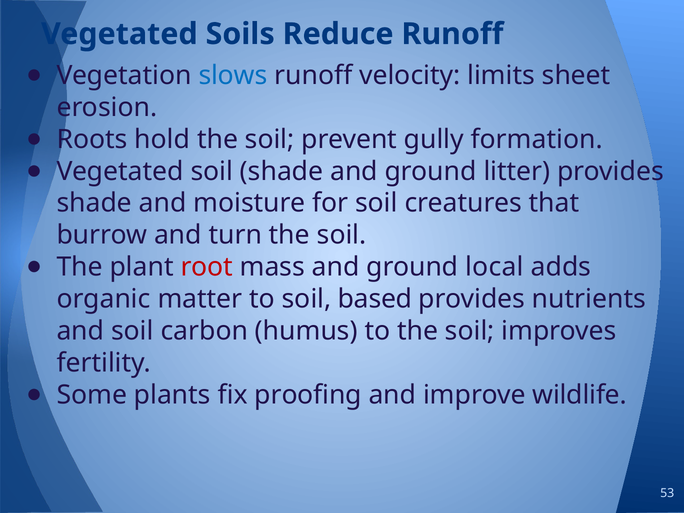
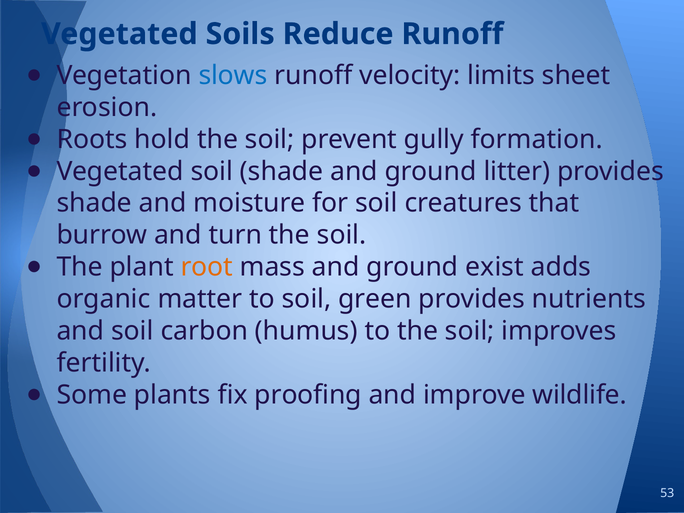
root colour: red -> orange
local: local -> exist
based: based -> green
